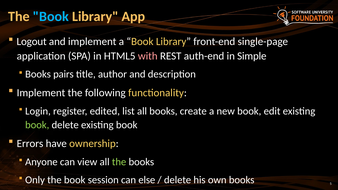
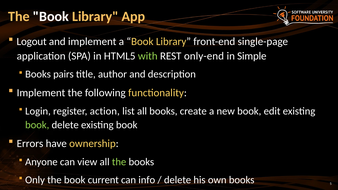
Book at (51, 16) colour: light blue -> white
with colour: pink -> light green
auth-end: auth-end -> only-end
edited: edited -> action
session: session -> current
else: else -> info
